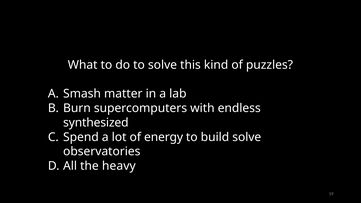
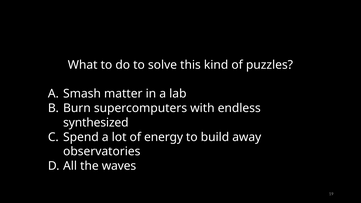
build solve: solve -> away
heavy: heavy -> waves
